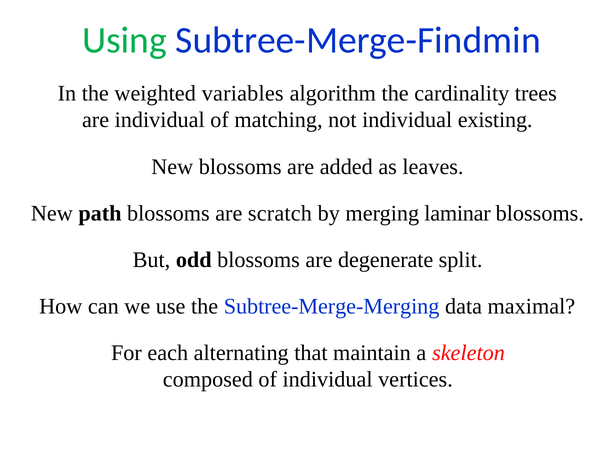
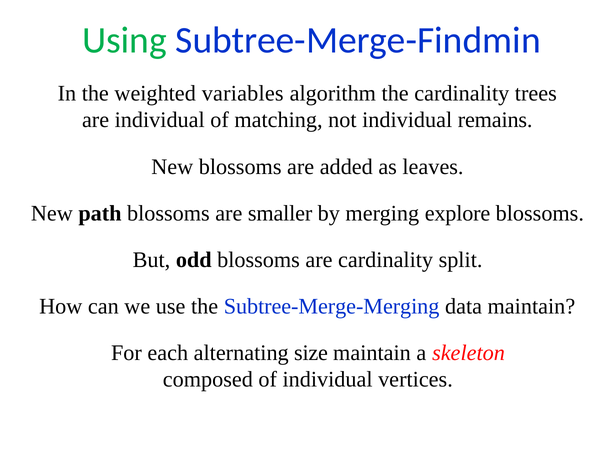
existing: existing -> remains
scratch: scratch -> smaller
laminar: laminar -> explore
are degenerate: degenerate -> cardinality
data maximal: maximal -> maintain
that: that -> size
